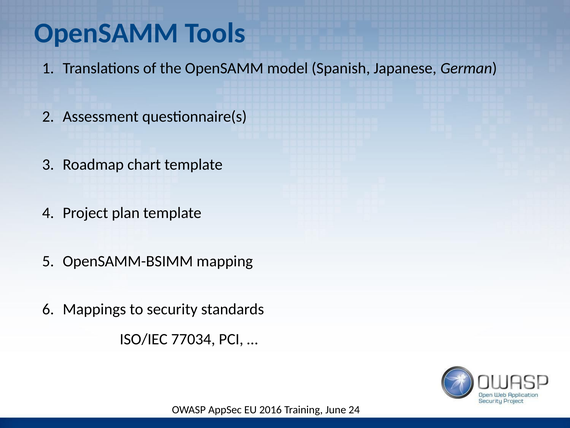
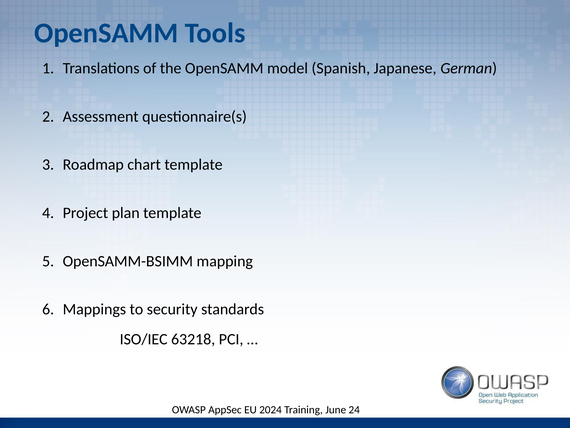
77034: 77034 -> 63218
2016: 2016 -> 2024
